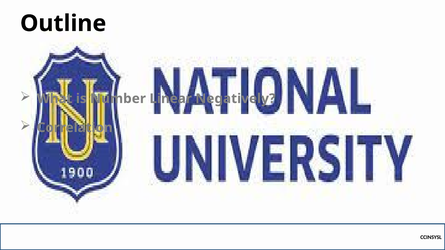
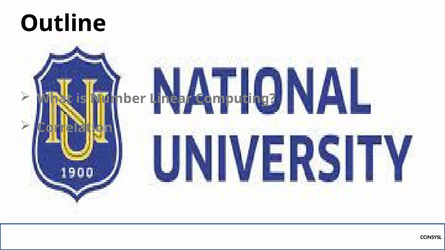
Negatively: Negatively -> Computing
